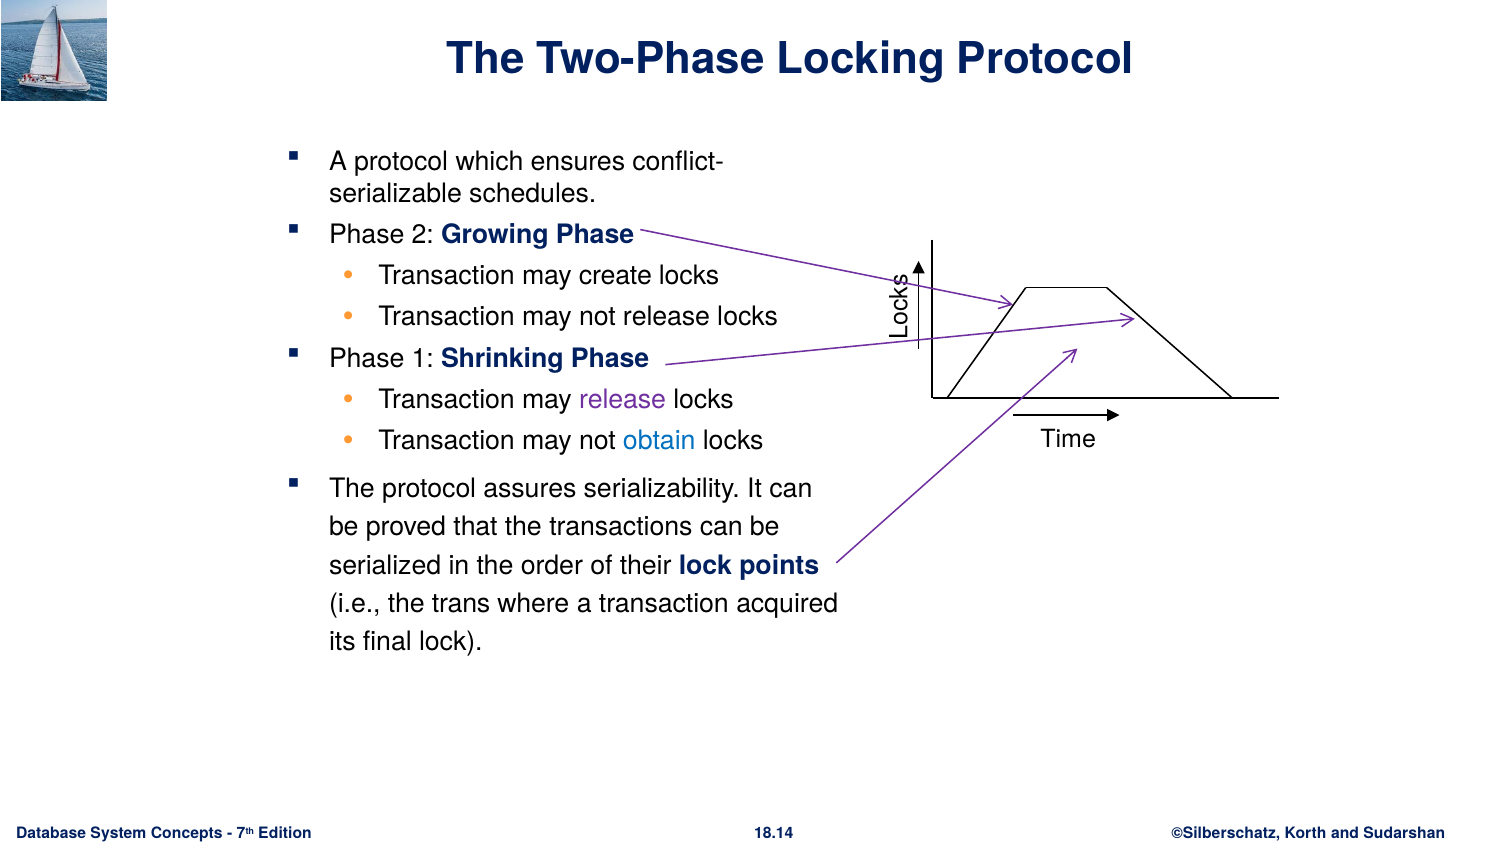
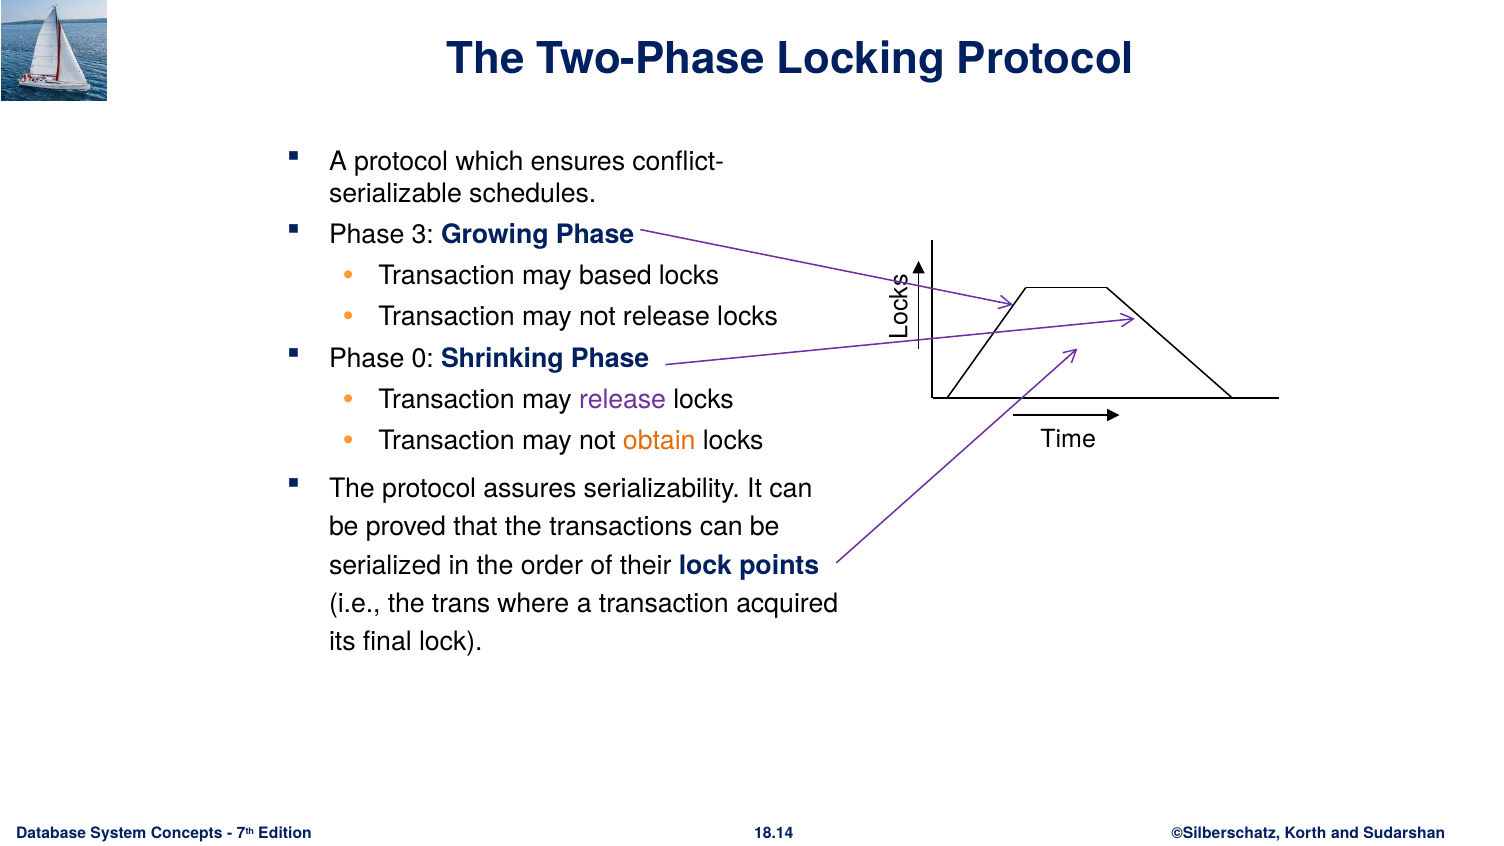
2: 2 -> 3
create: create -> based
1: 1 -> 0
obtain colour: blue -> orange
